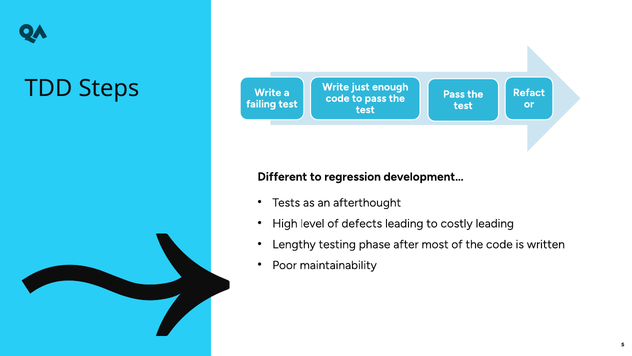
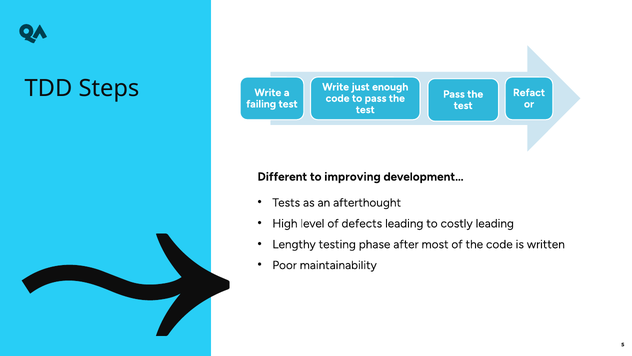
regression: regression -> improving
